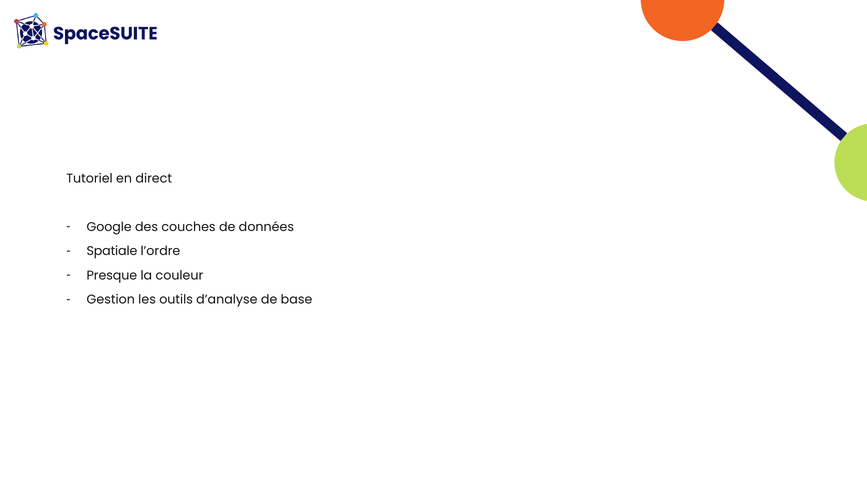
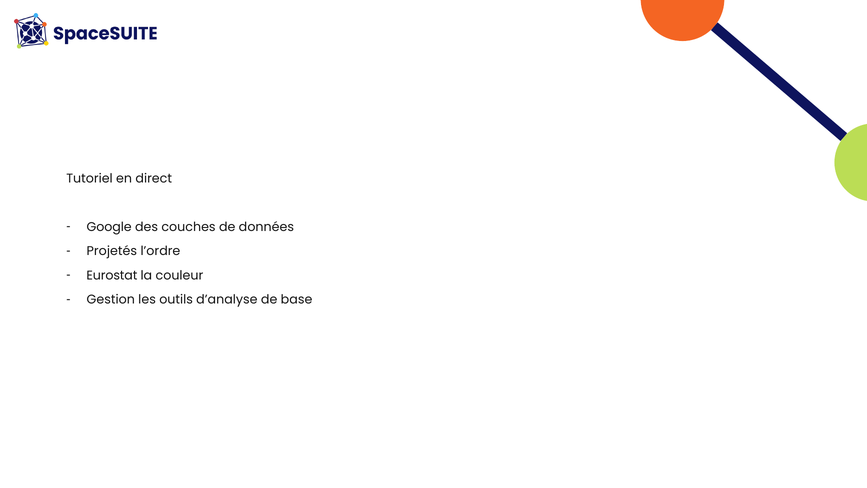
Spatiale: Spatiale -> Projetés
Presque: Presque -> Eurostat
